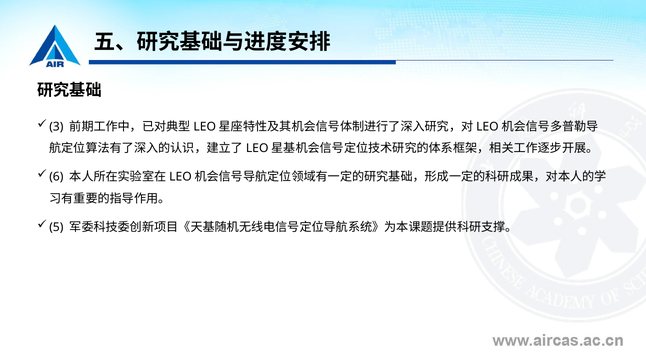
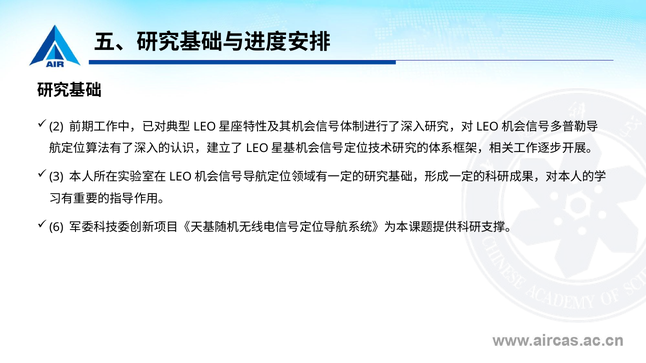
3: 3 -> 2
6: 6 -> 3
5: 5 -> 6
